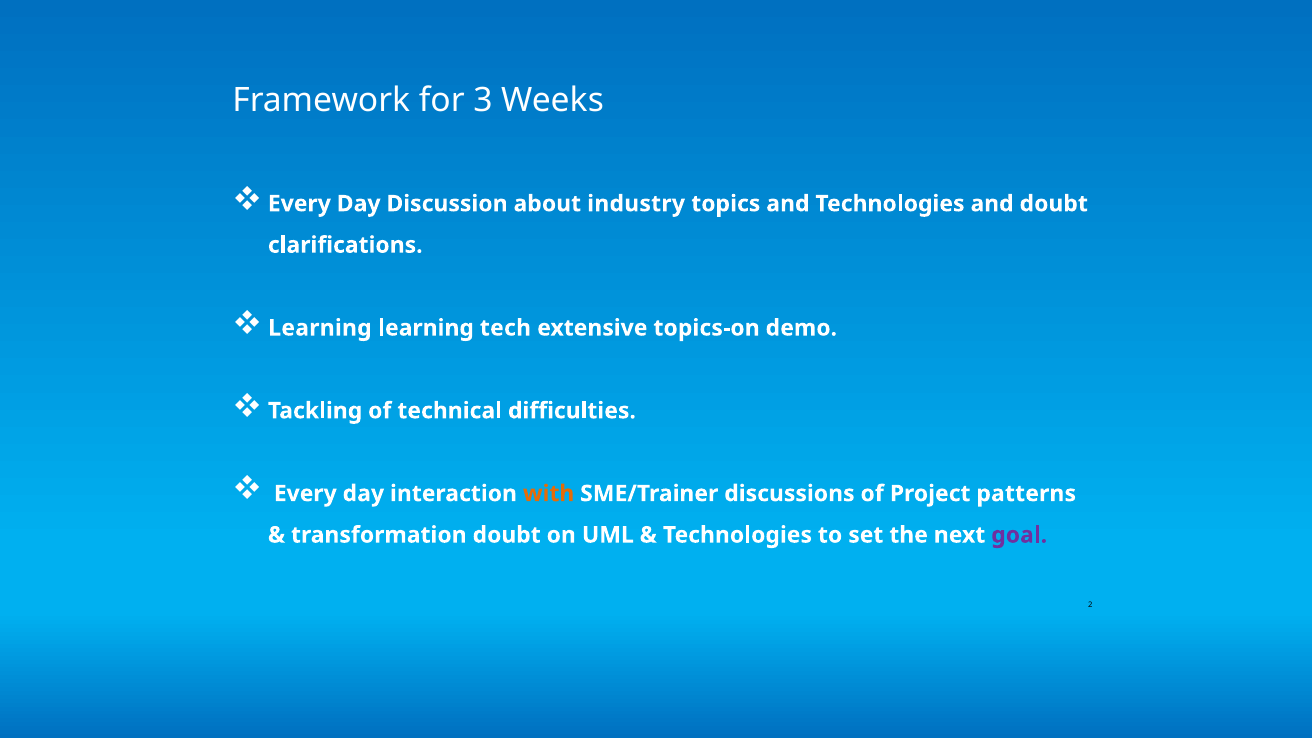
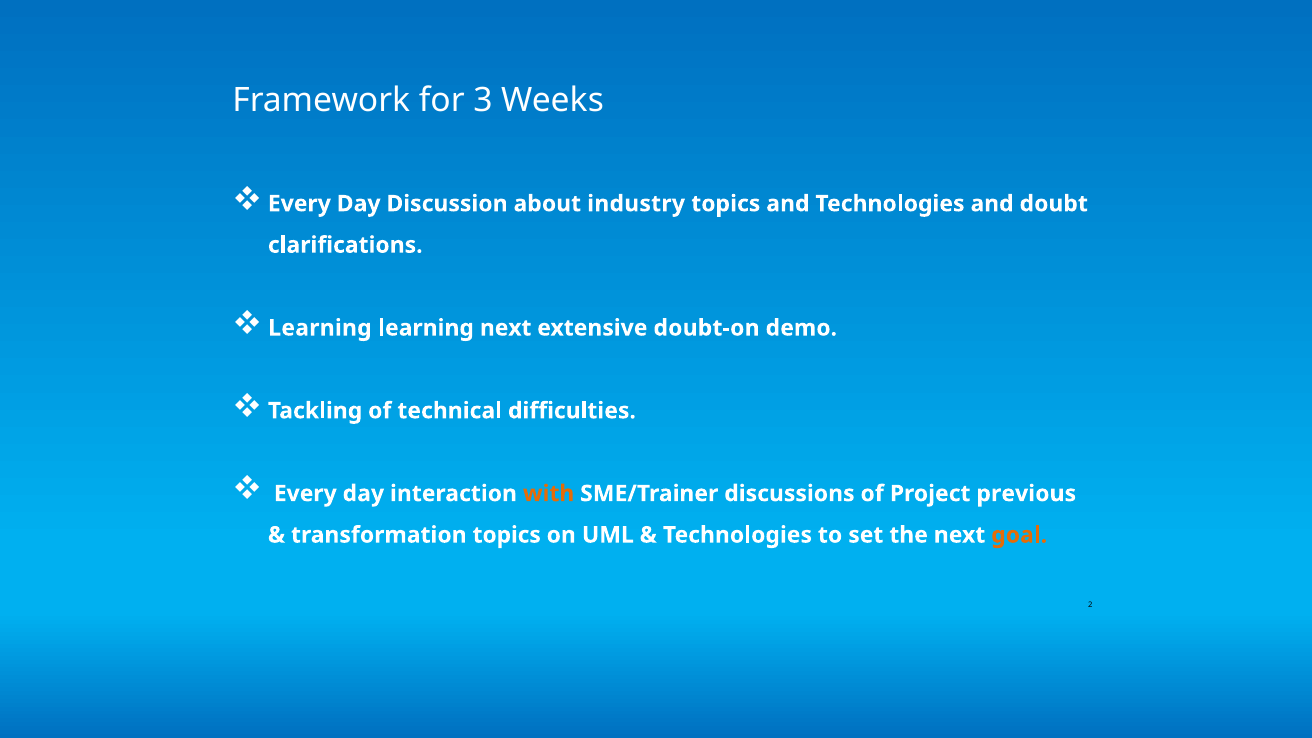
learning tech: tech -> next
topics-on: topics-on -> doubt-on
patterns: patterns -> previous
transformation doubt: doubt -> topics
goal colour: purple -> orange
